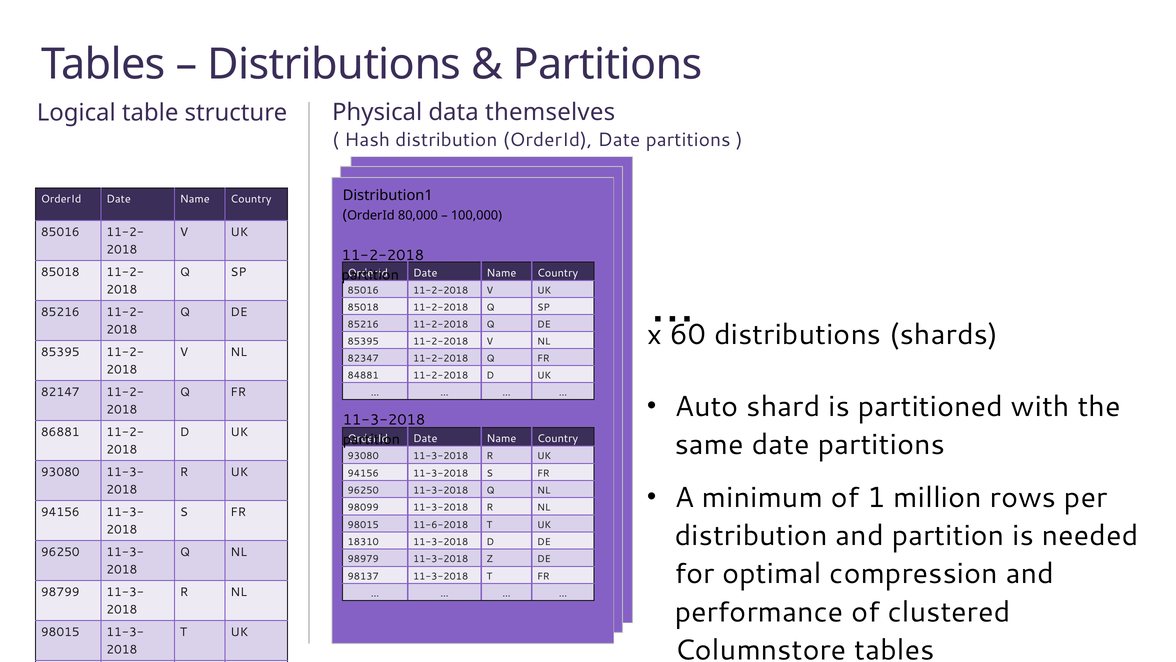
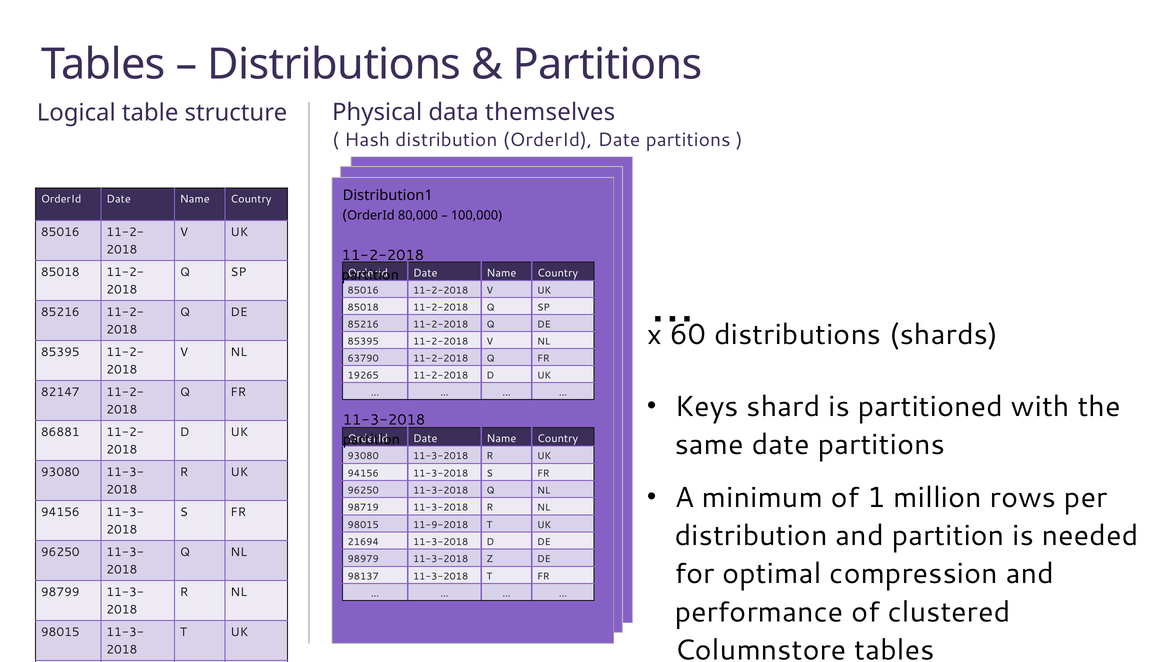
82347: 82347 -> 63790
84881: 84881 -> 19265
Auto: Auto -> Keys
98099: 98099 -> 98719
11-6-2018: 11-6-2018 -> 11-9-2018
18310: 18310 -> 21694
